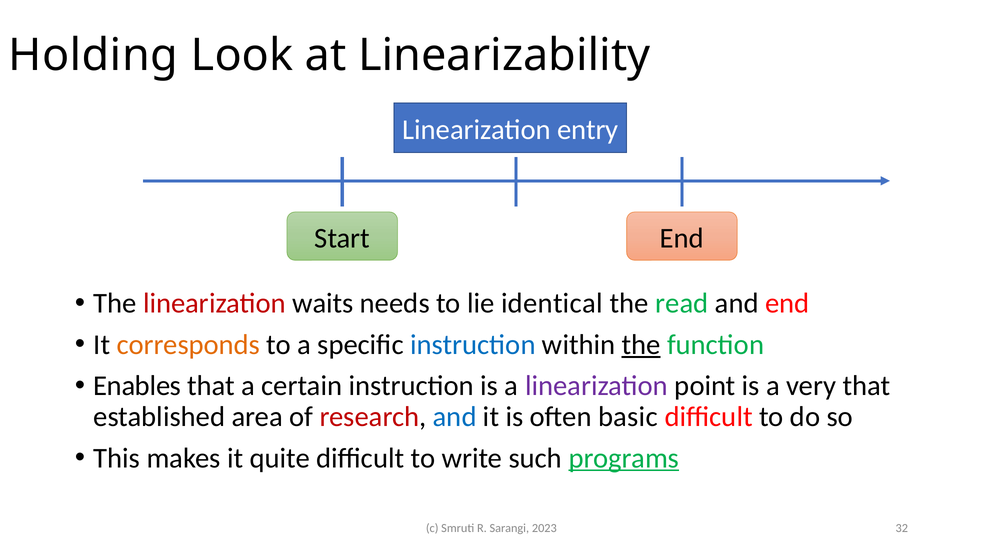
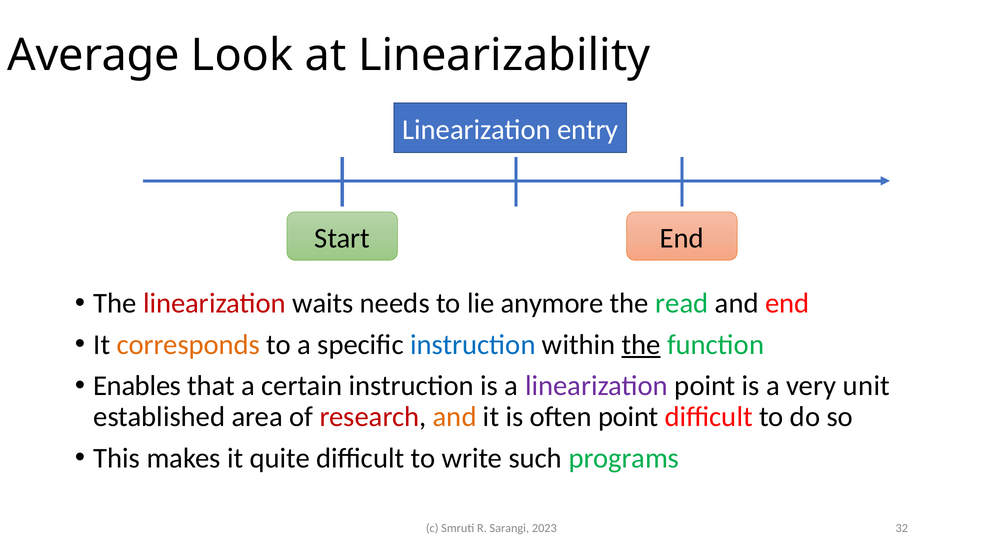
Holding: Holding -> Average
identical: identical -> anymore
very that: that -> unit
and at (455, 417) colour: blue -> orange
often basic: basic -> point
programs underline: present -> none
